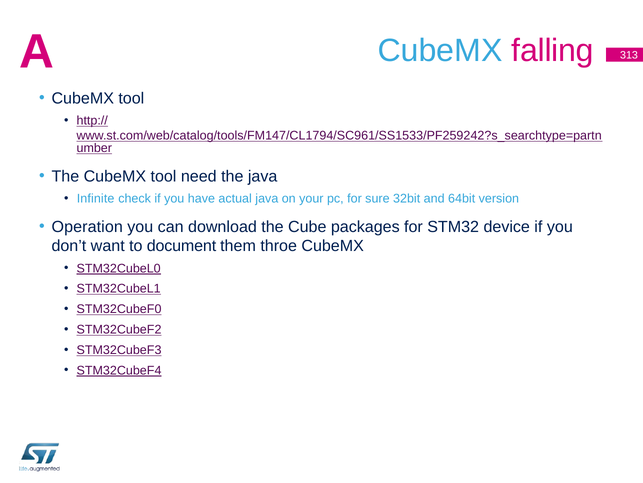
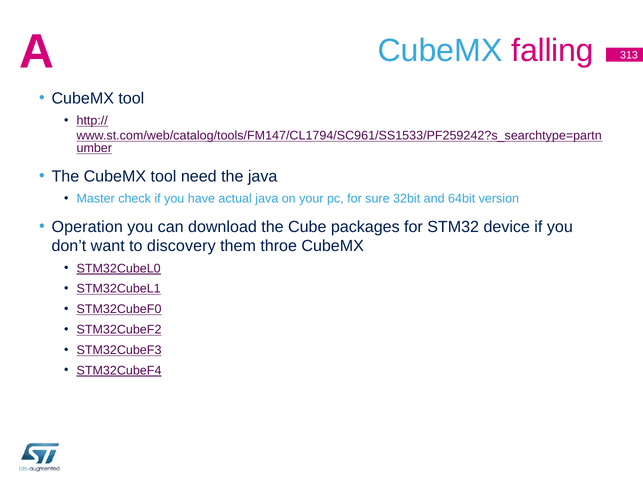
Infinite: Infinite -> Master
document: document -> discovery
